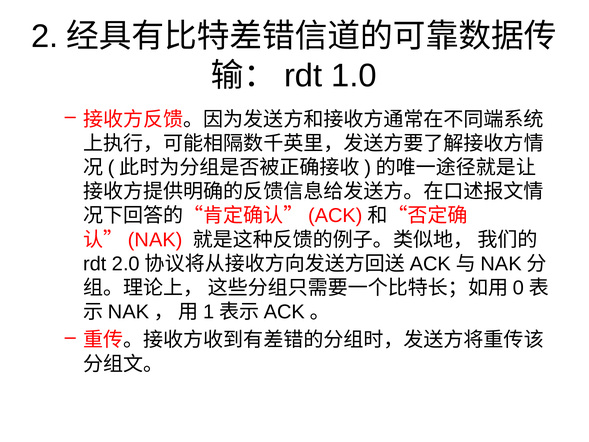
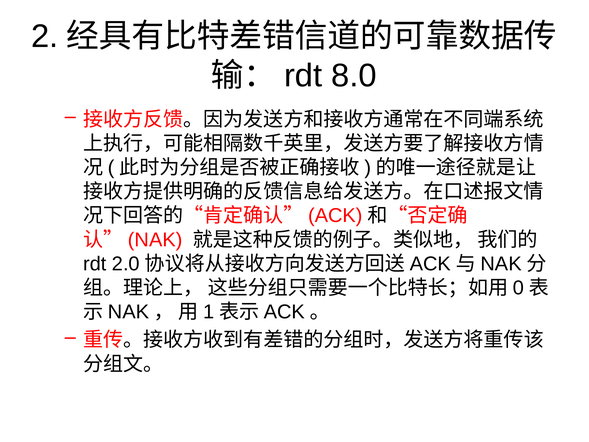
1.0: 1.0 -> 8.0
